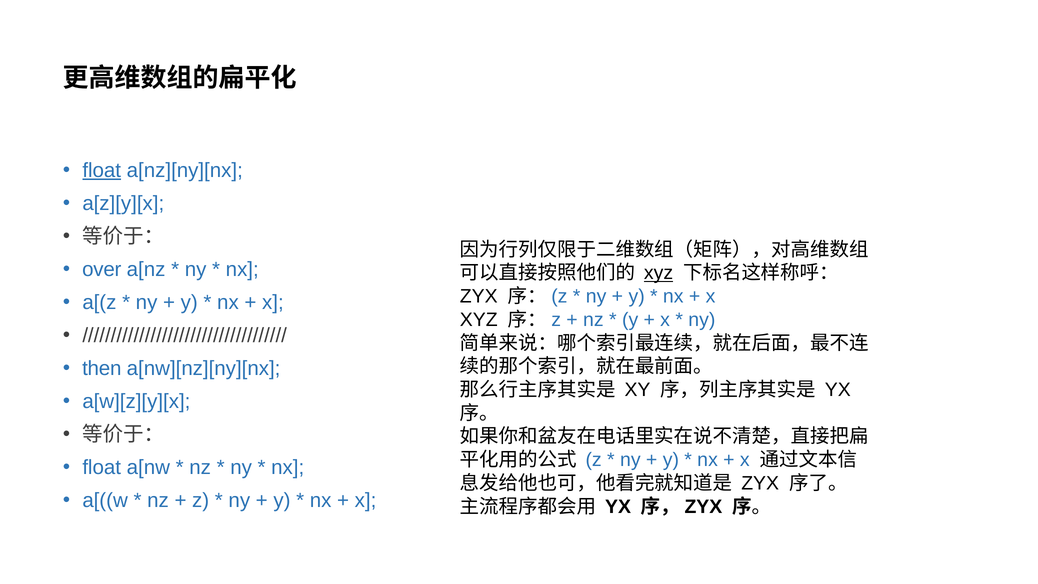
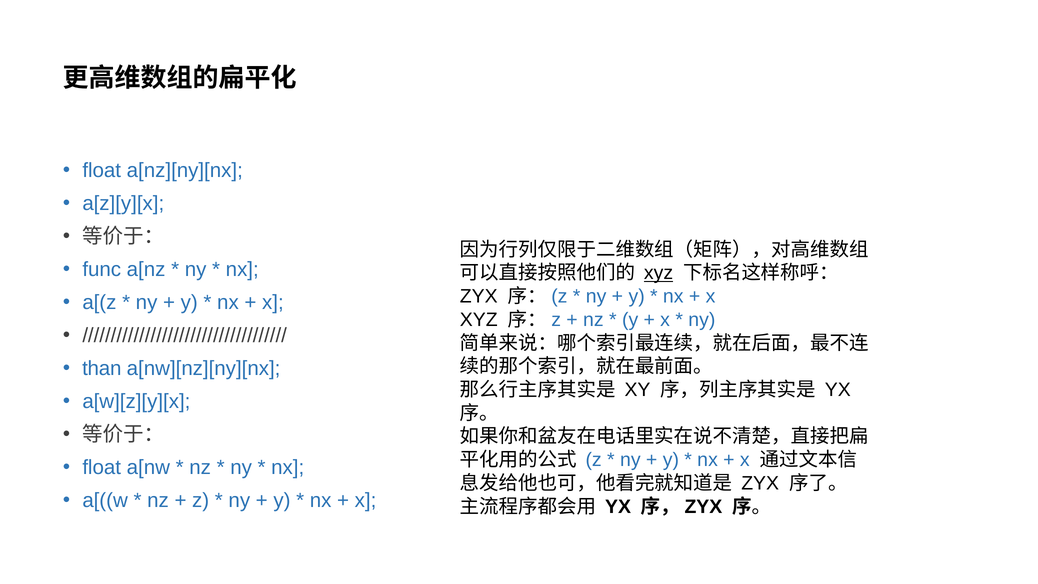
float at (102, 170) underline: present -> none
over: over -> func
then: then -> than
